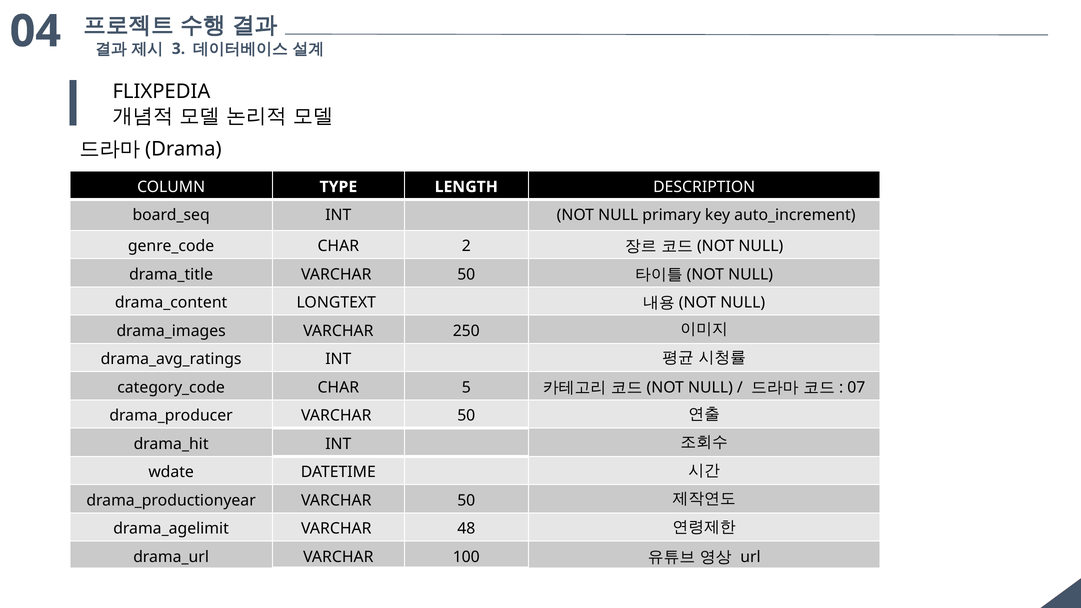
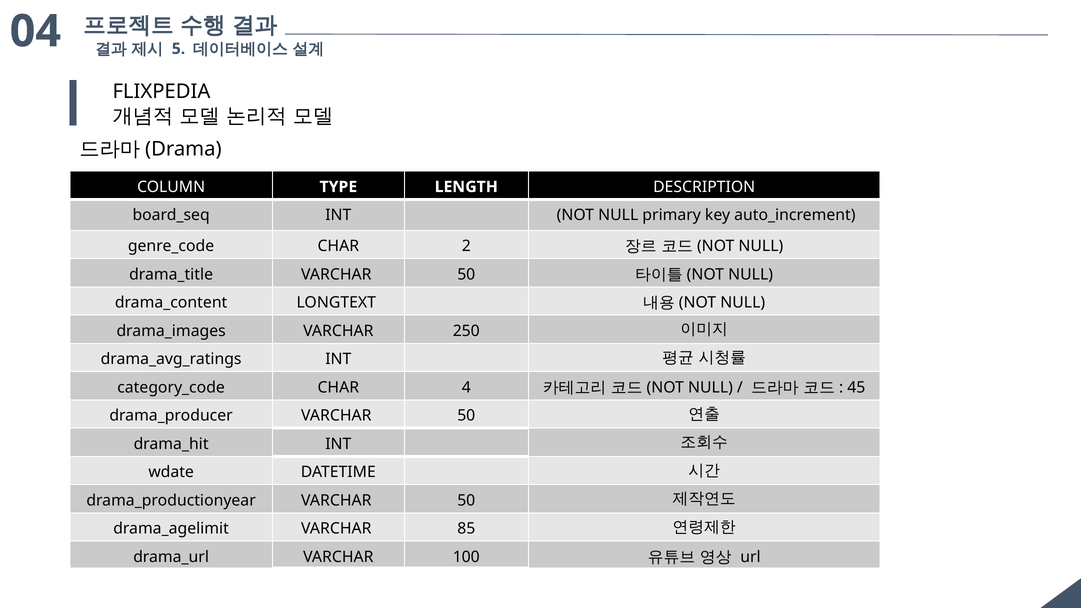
3: 3 -> 5
5: 5 -> 4
07: 07 -> 45
48: 48 -> 85
